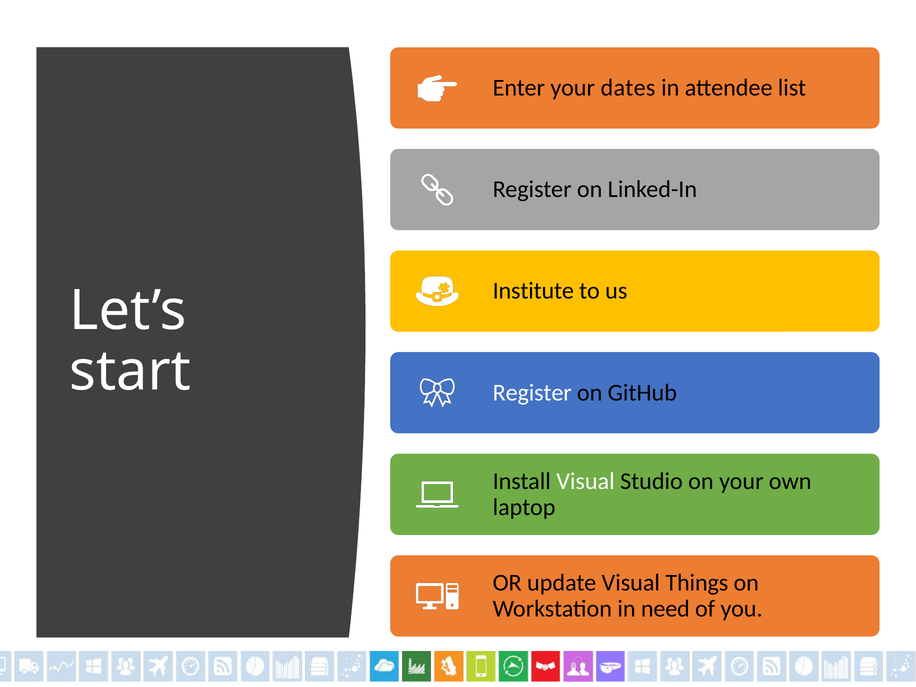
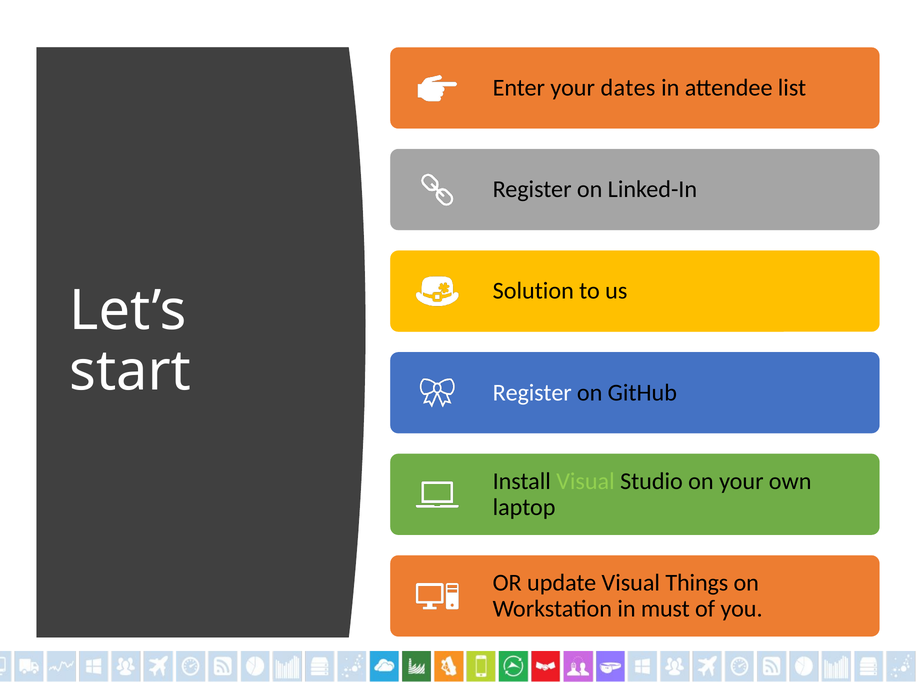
Institute: Institute -> Solution
Visual at (585, 481) colour: white -> light green
need: need -> must
